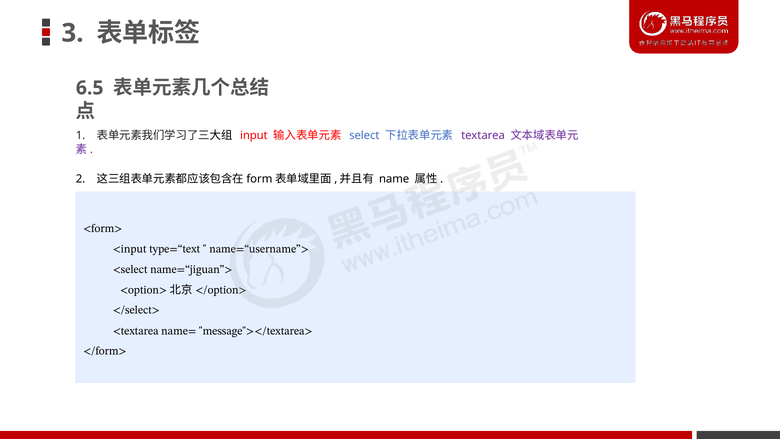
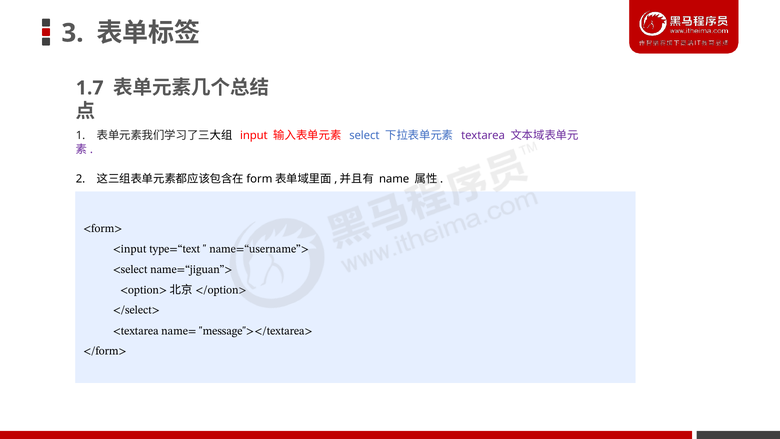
6.5: 6.5 -> 1.7
